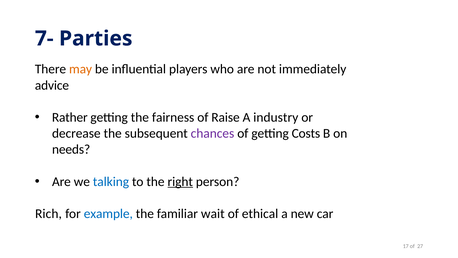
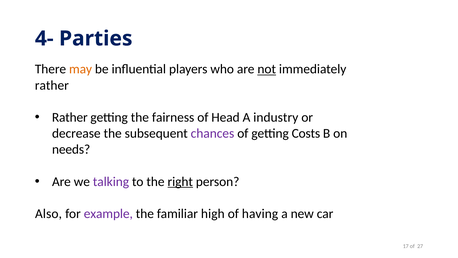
7-: 7- -> 4-
not underline: none -> present
advice at (52, 85): advice -> rather
Raise: Raise -> Head
talking colour: blue -> purple
Rich: Rich -> Also
example colour: blue -> purple
wait: wait -> high
ethical: ethical -> having
